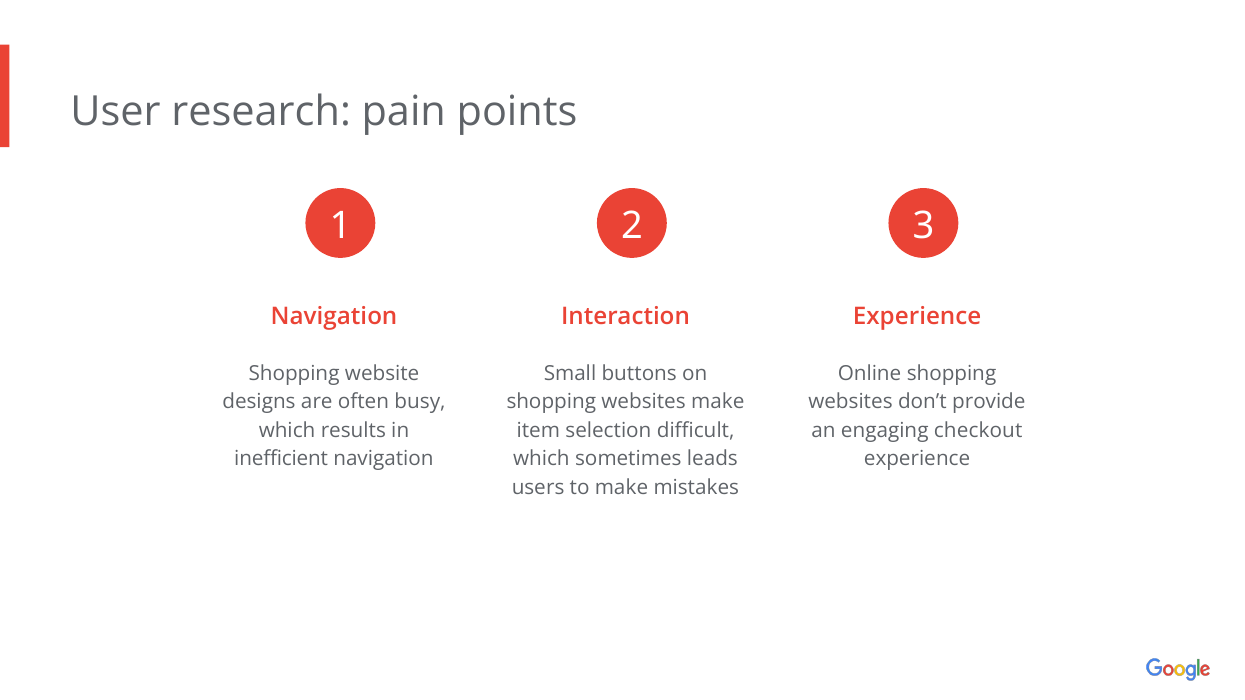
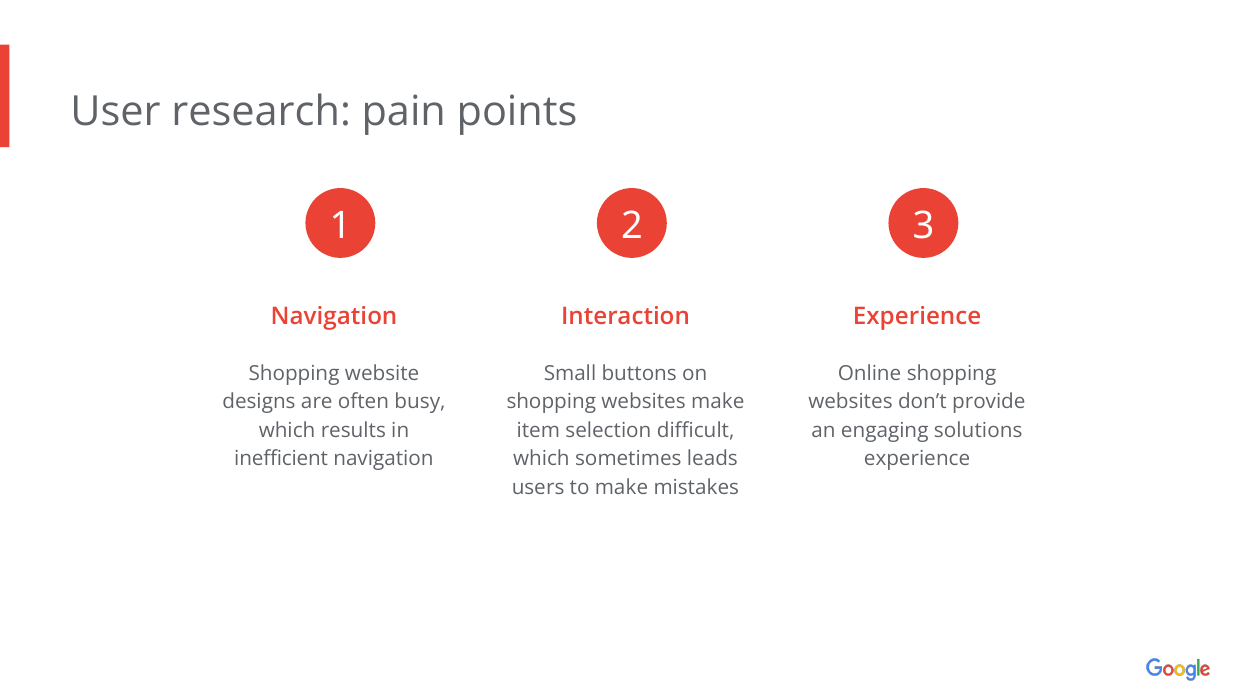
checkout: checkout -> solutions
